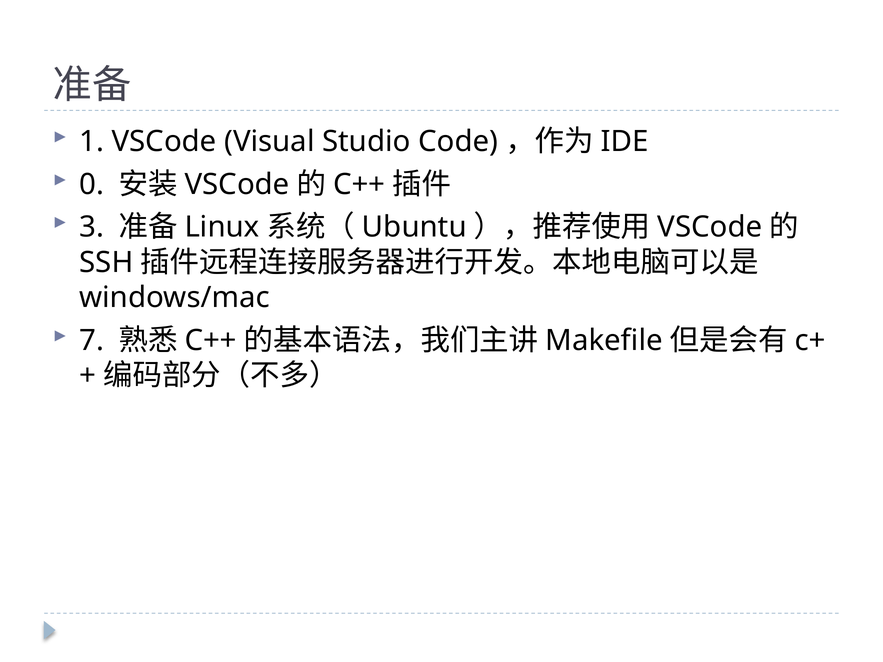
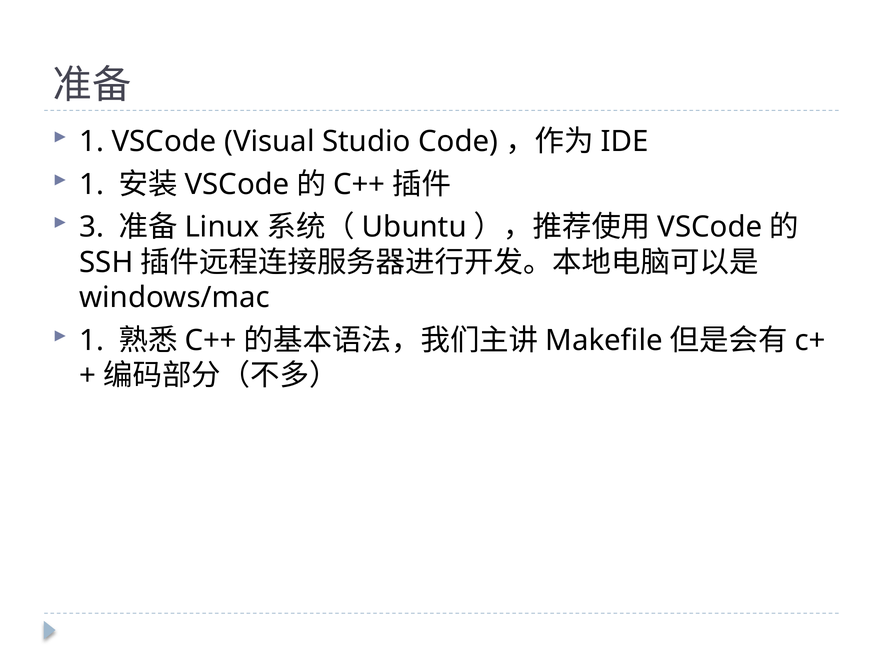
0 at (92, 185): 0 -> 1
7 at (92, 341): 7 -> 1
